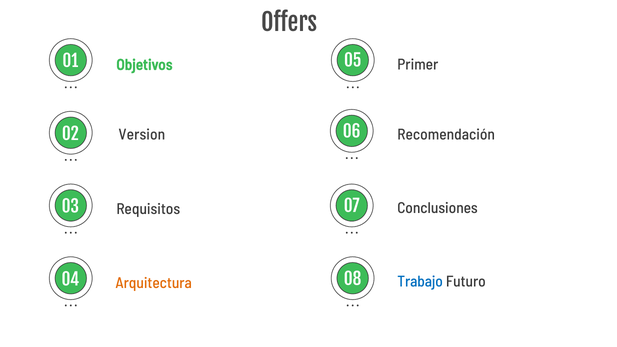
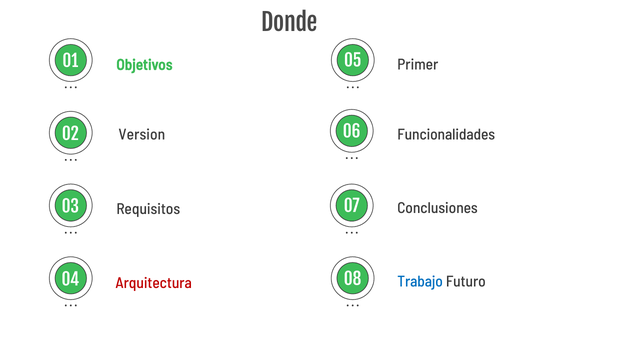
Offers: Offers -> Donde
Recomendación: Recomendación -> Funcionalidades
Arquitectura colour: orange -> red
